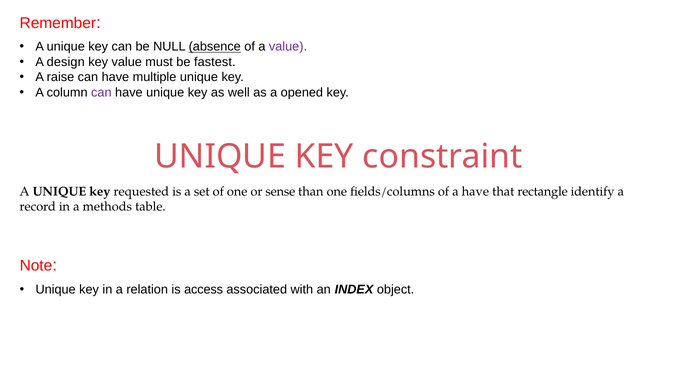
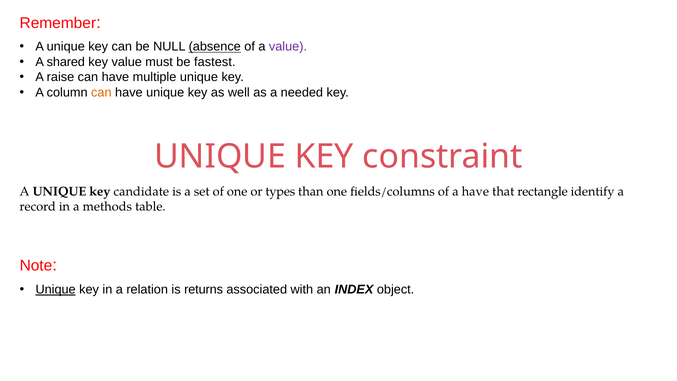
design: design -> shared
can at (101, 92) colour: purple -> orange
opened: opened -> needed
requested: requested -> candidate
sense: sense -> types
Unique at (56, 289) underline: none -> present
access: access -> returns
